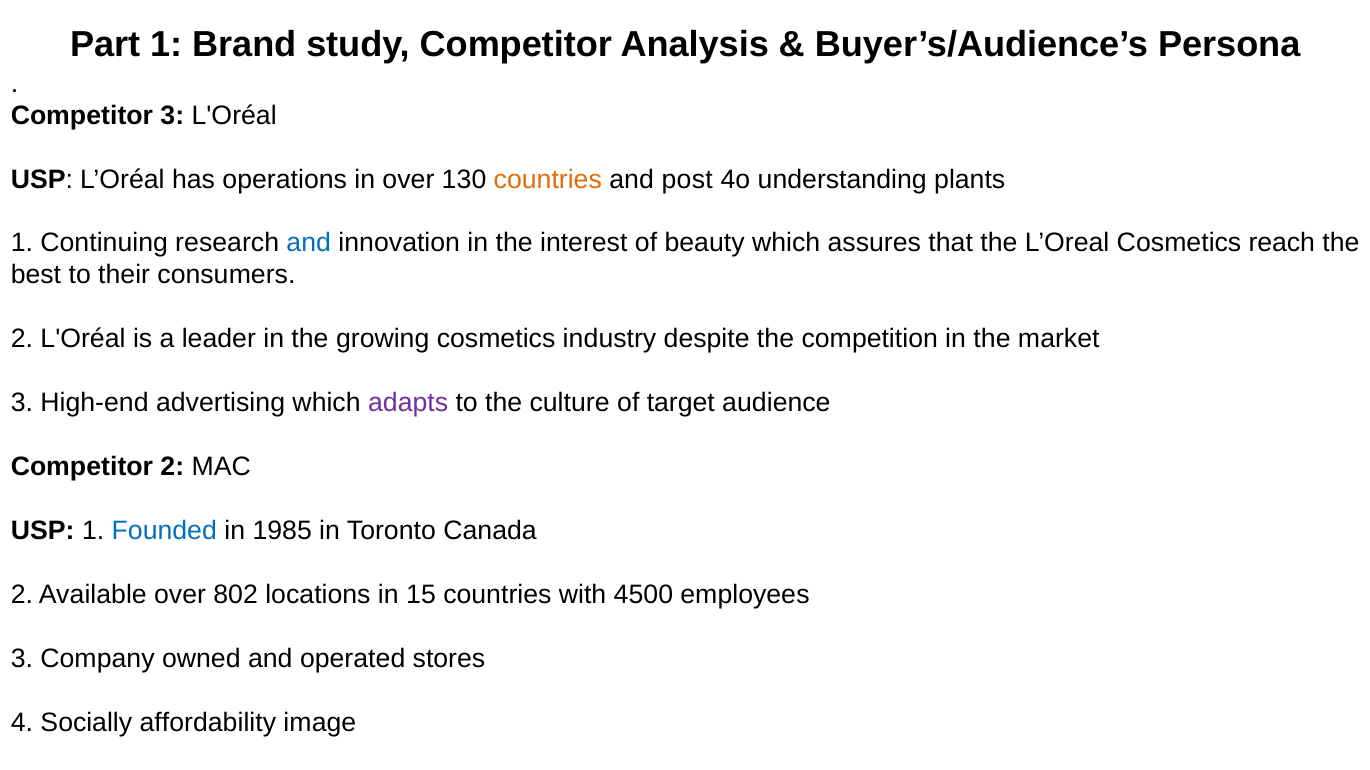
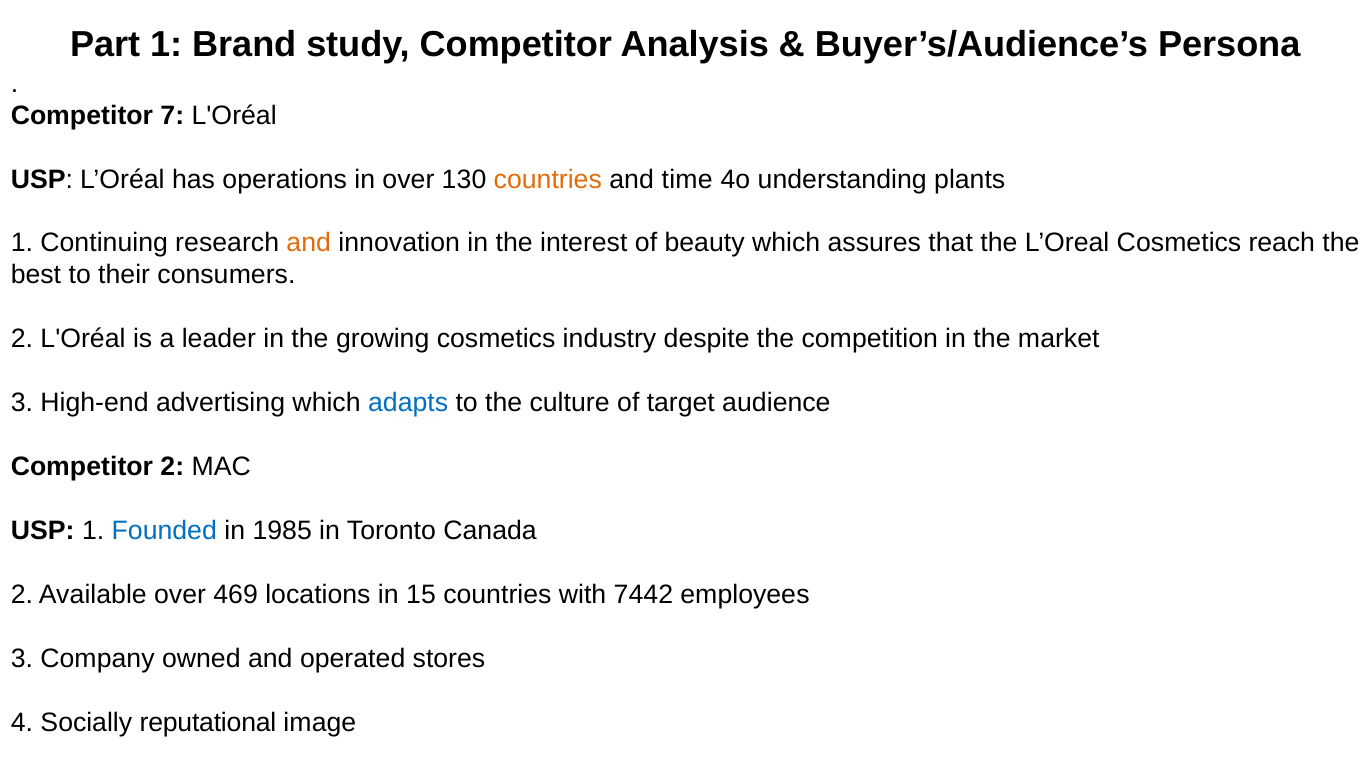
Competitor 3: 3 -> 7
post: post -> time
and at (309, 243) colour: blue -> orange
adapts colour: purple -> blue
802: 802 -> 469
4500: 4500 -> 7442
affordability: affordability -> reputational
